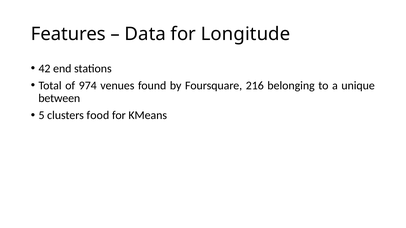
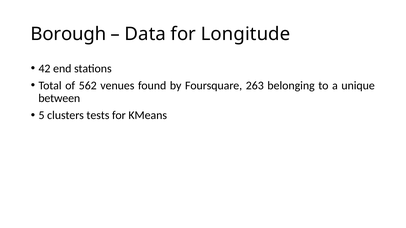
Features: Features -> Borough
974: 974 -> 562
216: 216 -> 263
food: food -> tests
